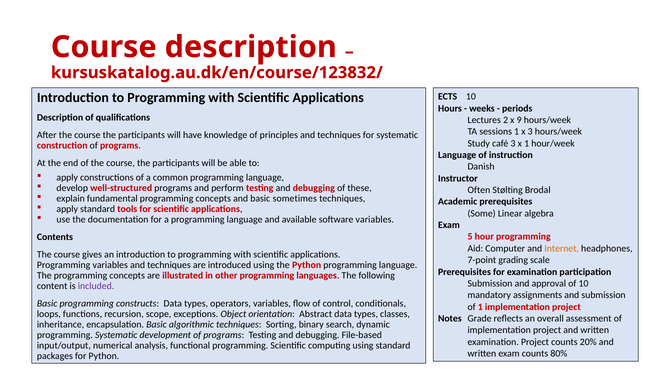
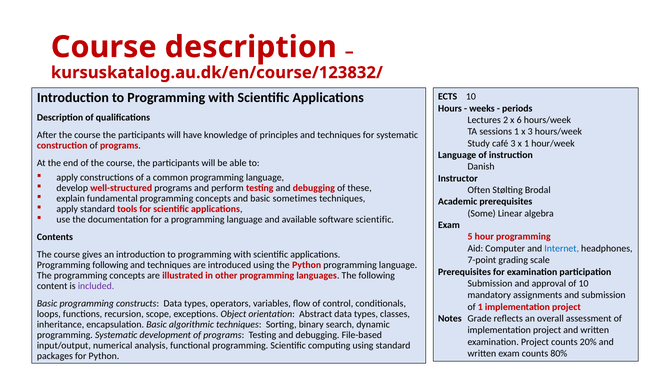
9: 9 -> 6
software variables: variables -> scientific
Internet colour: orange -> blue
Programming variables: variables -> following
